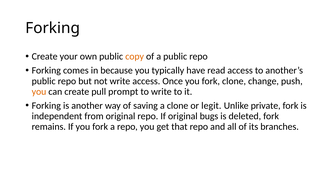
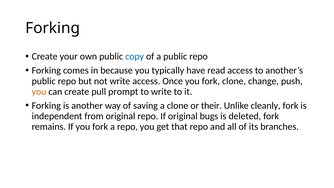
copy colour: orange -> blue
legit: legit -> their
private: private -> cleanly
